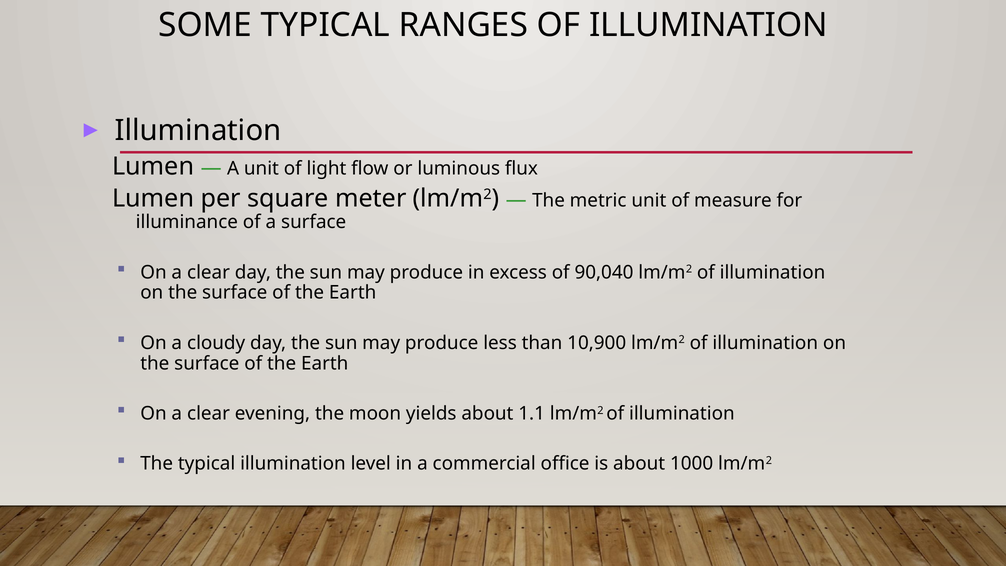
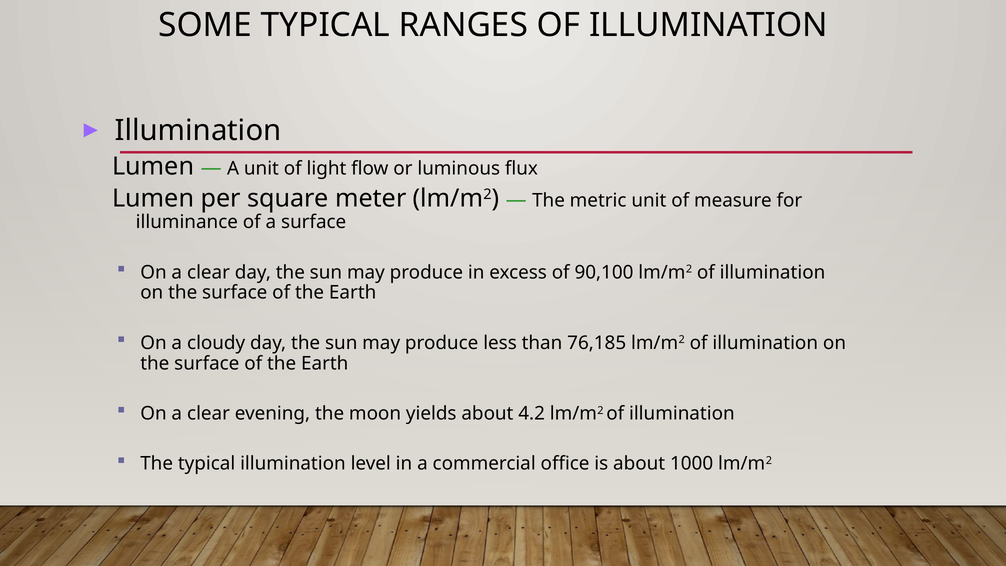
90,040: 90,040 -> 90,100
10,900: 10,900 -> 76,185
1.1: 1.1 -> 4.2
